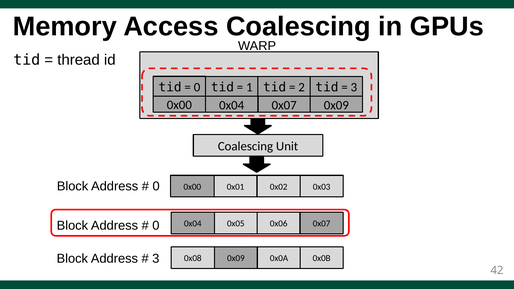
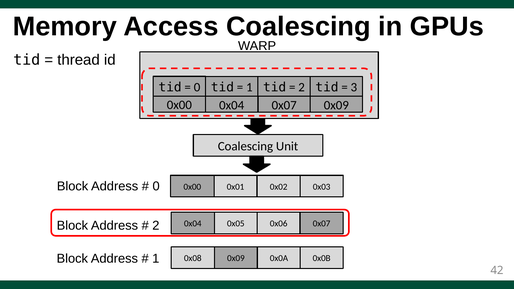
0 at (156, 226): 0 -> 2
3 at (156, 259): 3 -> 1
